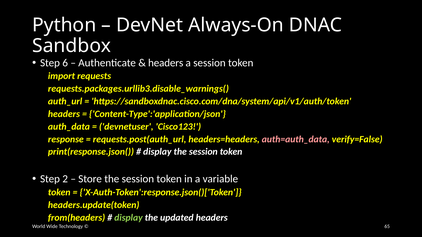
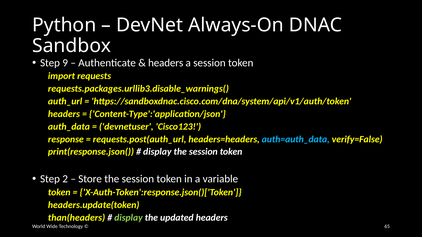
6: 6 -> 9
auth=auth_data colour: pink -> light blue
from(headers: from(headers -> than(headers
